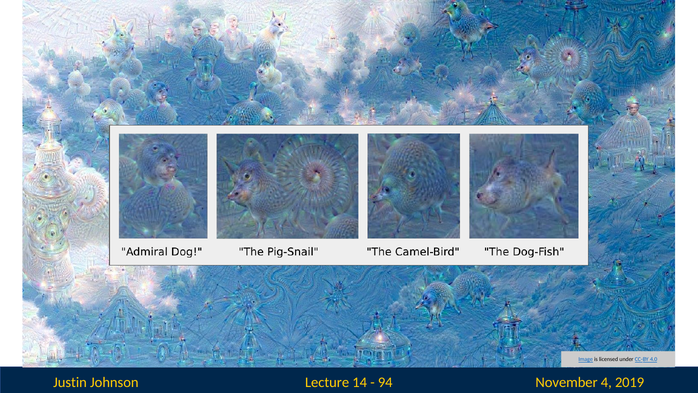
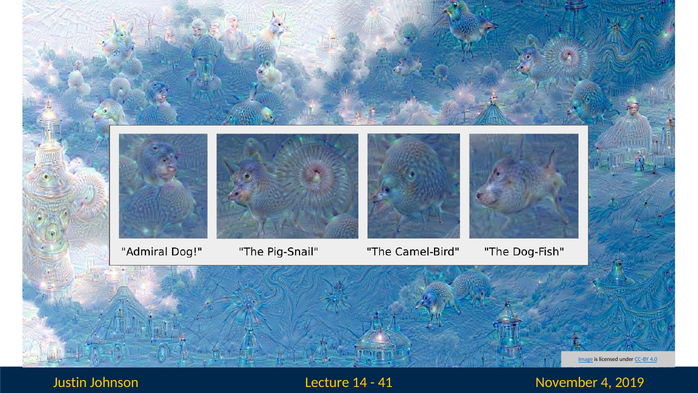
94: 94 -> 41
